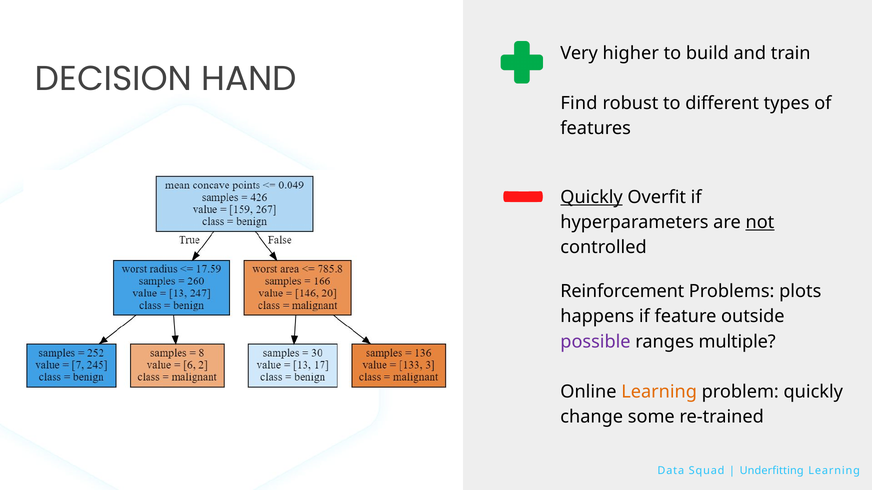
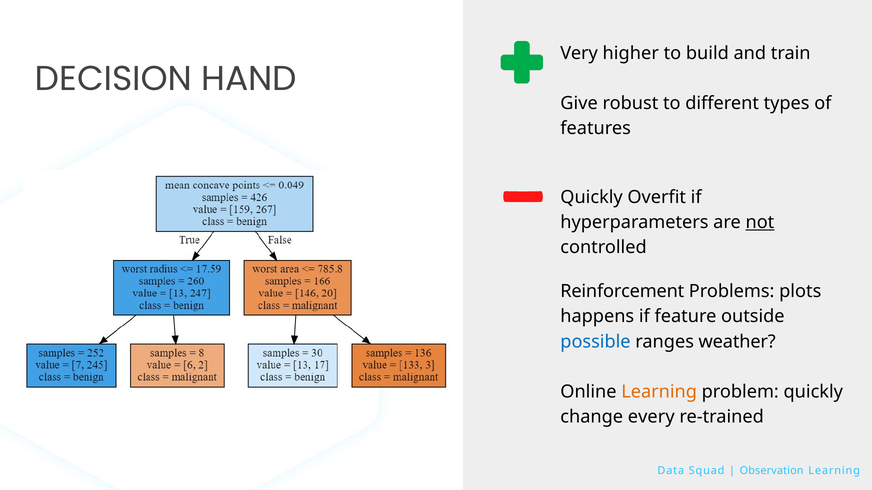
Find: Find -> Give
Quickly at (592, 197) underline: present -> none
possible colour: purple -> blue
multiple: multiple -> weather
some: some -> every
Underfitting: Underfitting -> Observation
